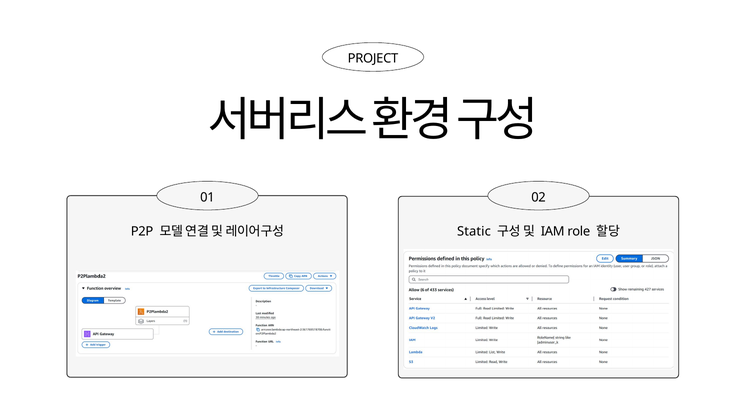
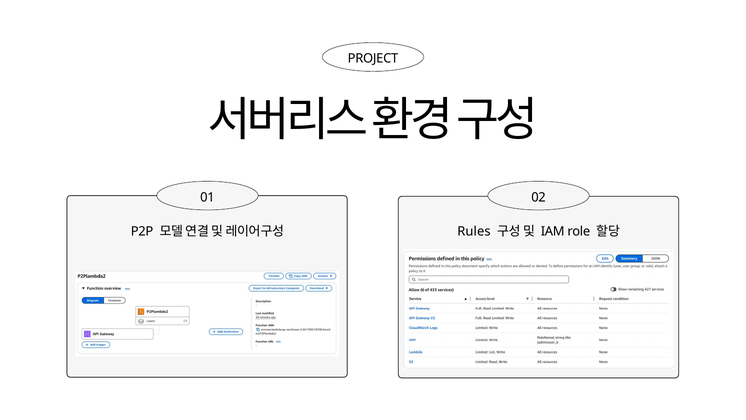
Static: Static -> Rules
